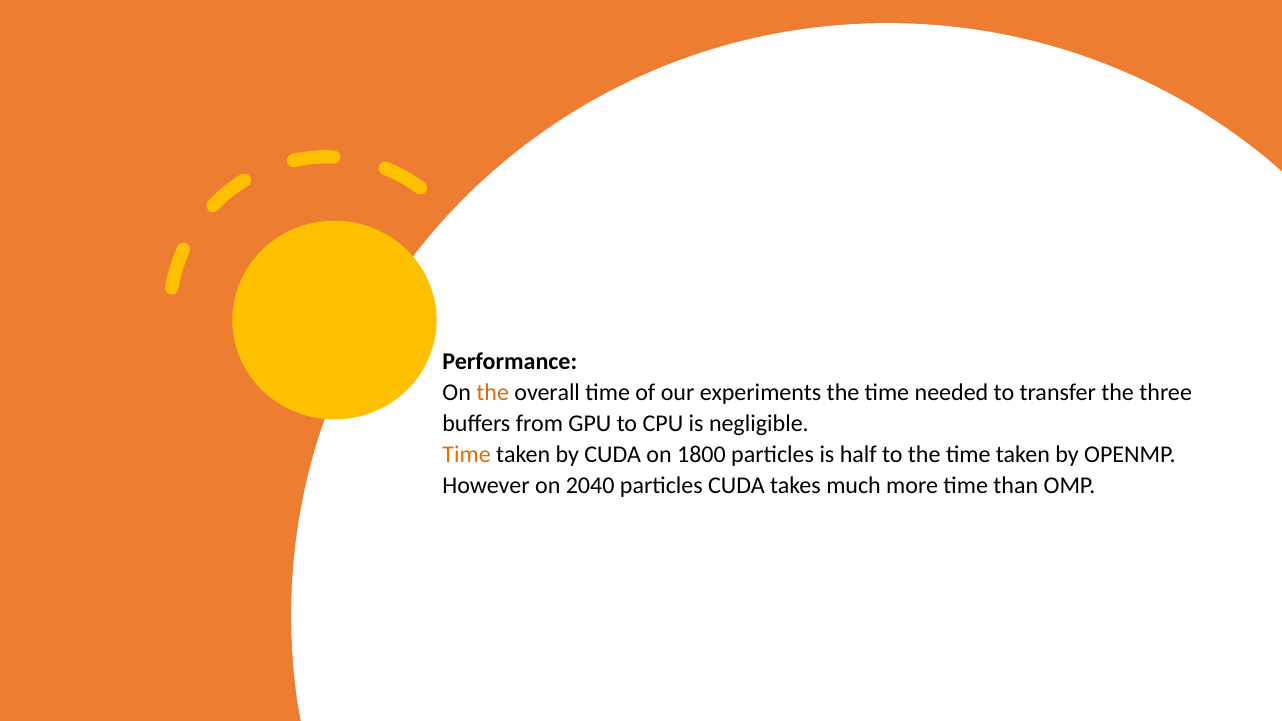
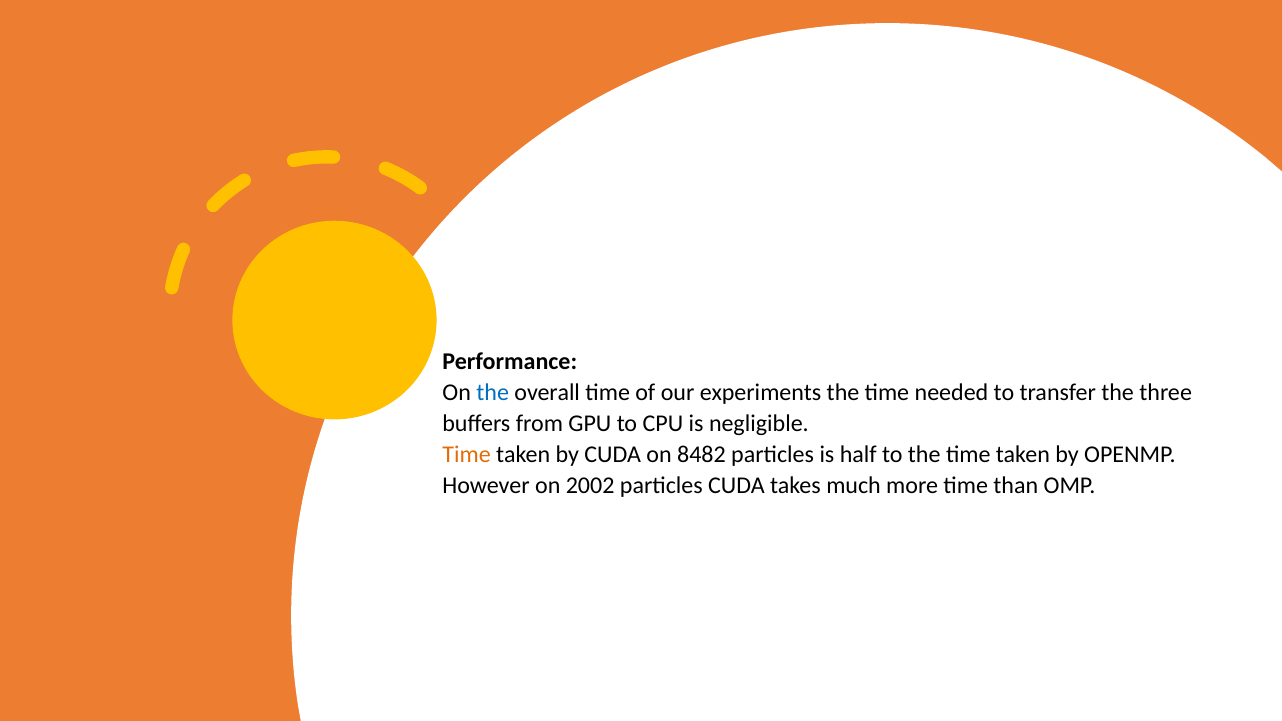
the at (493, 393) colour: orange -> blue
1800: 1800 -> 8482
2040: 2040 -> 2002
